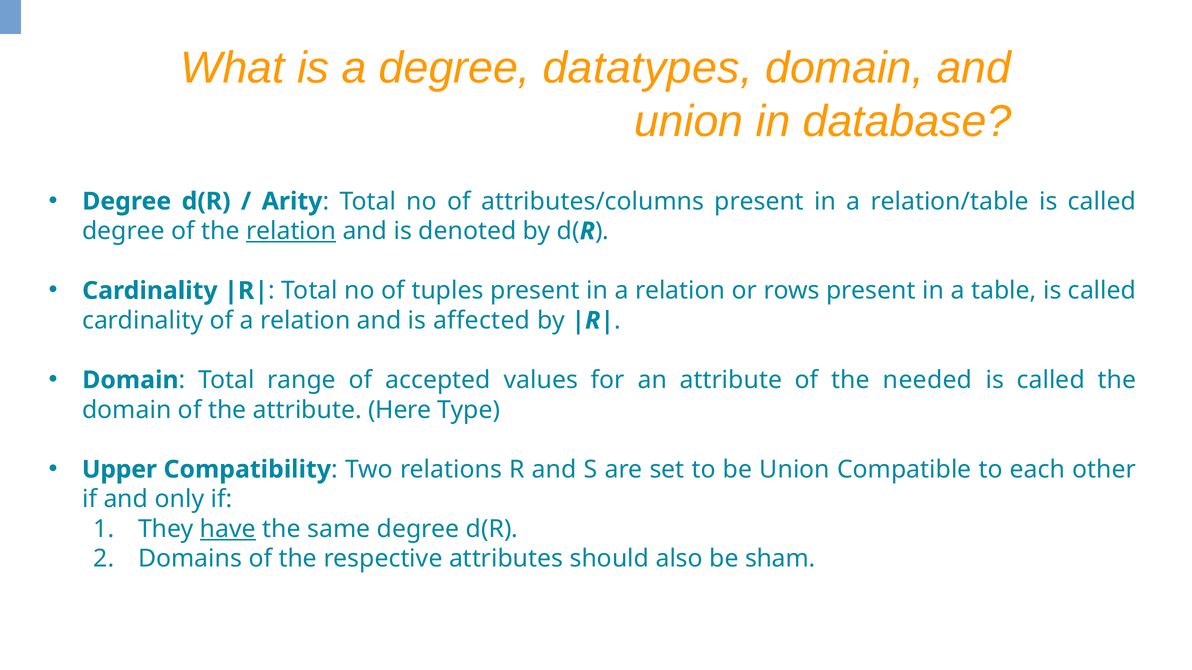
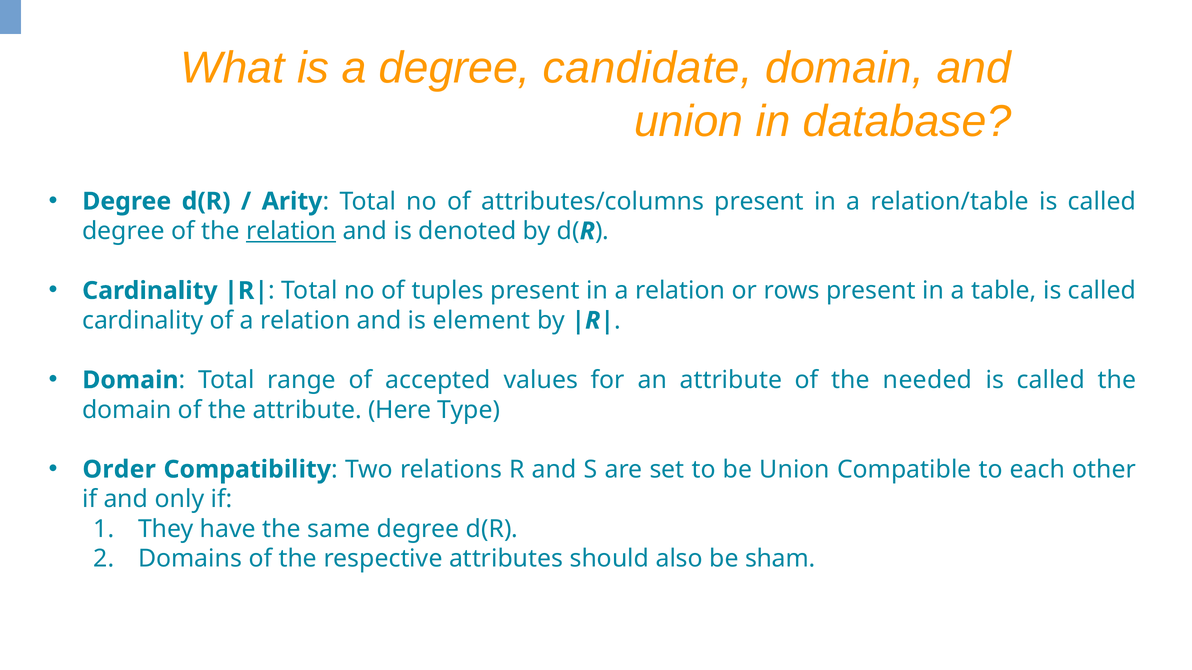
datatypes: datatypes -> candidate
affected: affected -> element
Upper: Upper -> Order
have underline: present -> none
